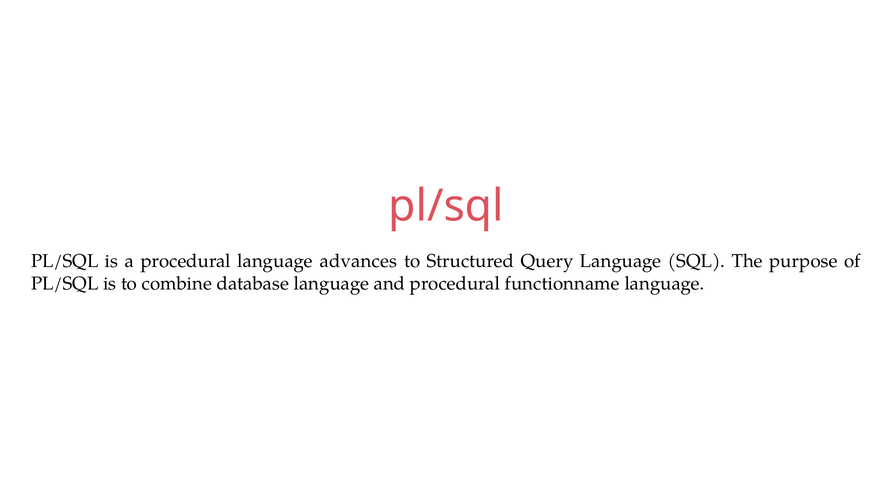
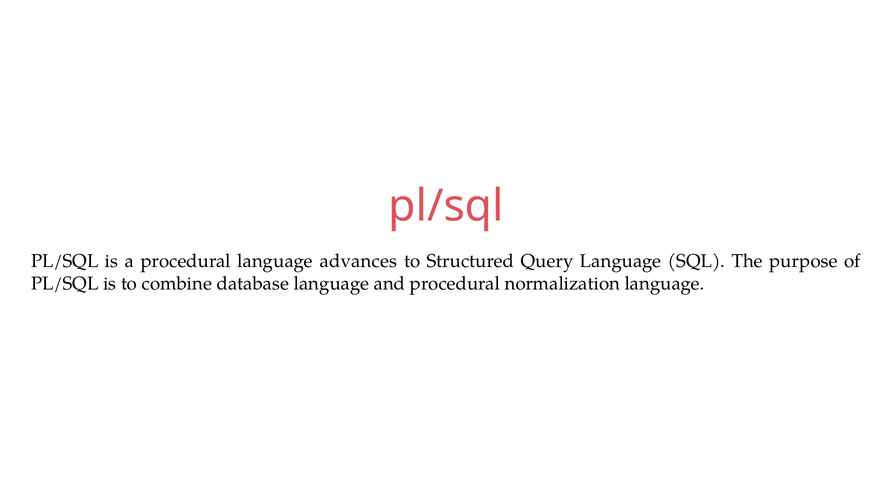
functionname: functionname -> normalization
